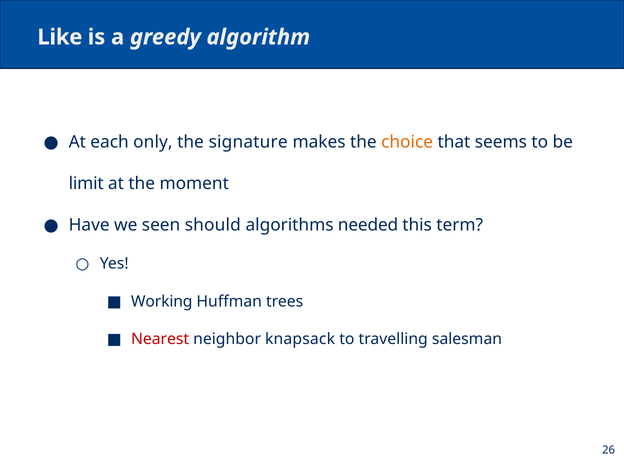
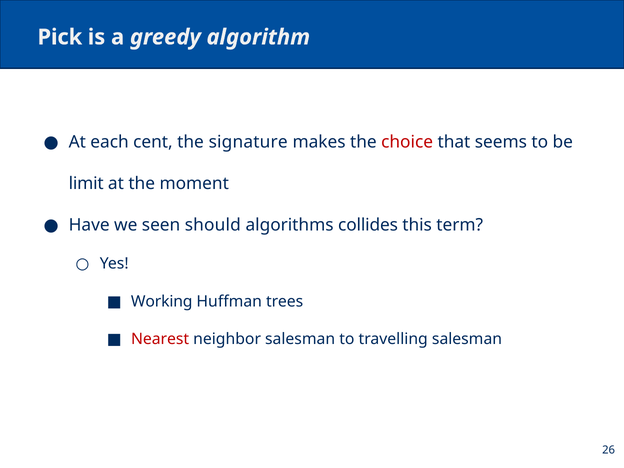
Like: Like -> Pick
only: only -> cent
choice colour: orange -> red
needed: needed -> collides
neighbor knapsack: knapsack -> salesman
